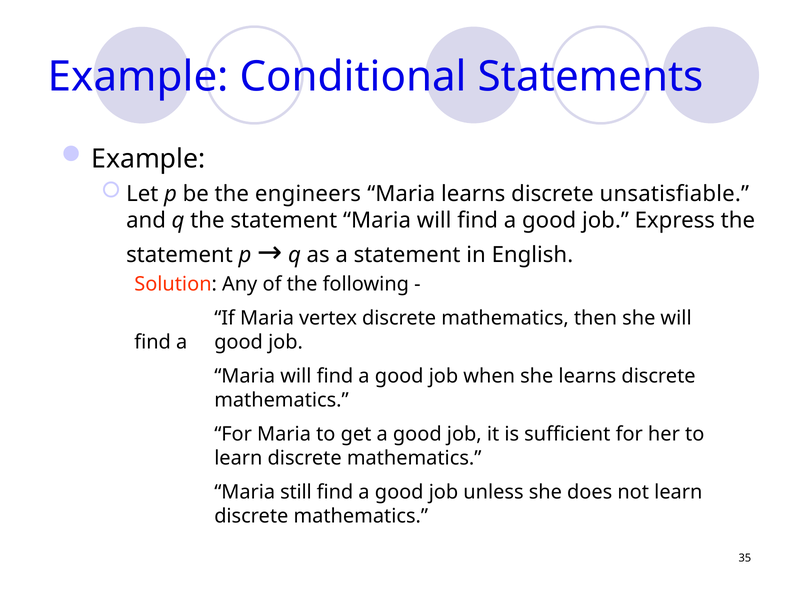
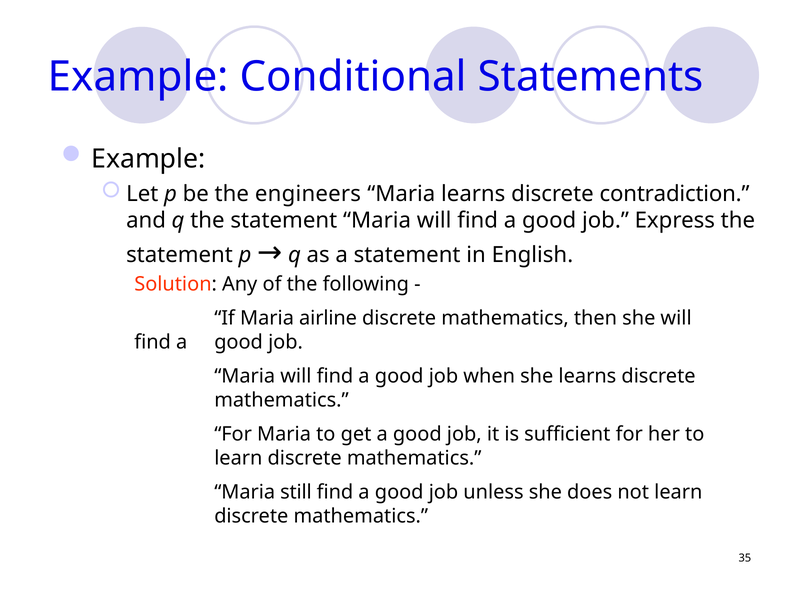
unsatisfiable: unsatisfiable -> contradiction
vertex: vertex -> airline
